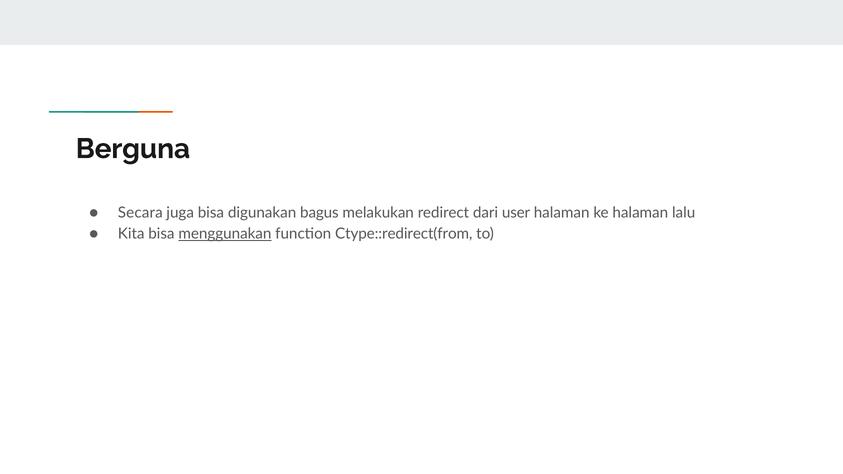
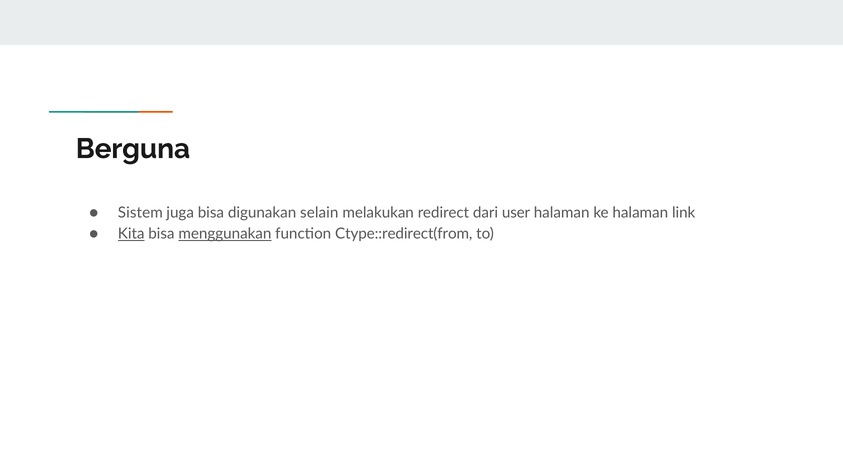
Secara: Secara -> Sistem
bagus: bagus -> selain
lalu: lalu -> link
Kita underline: none -> present
